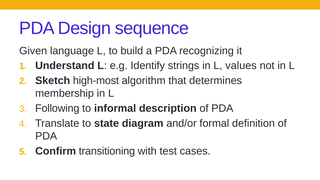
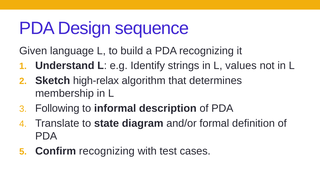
high-most: high-most -> high-relax
Confirm transitioning: transitioning -> recognizing
